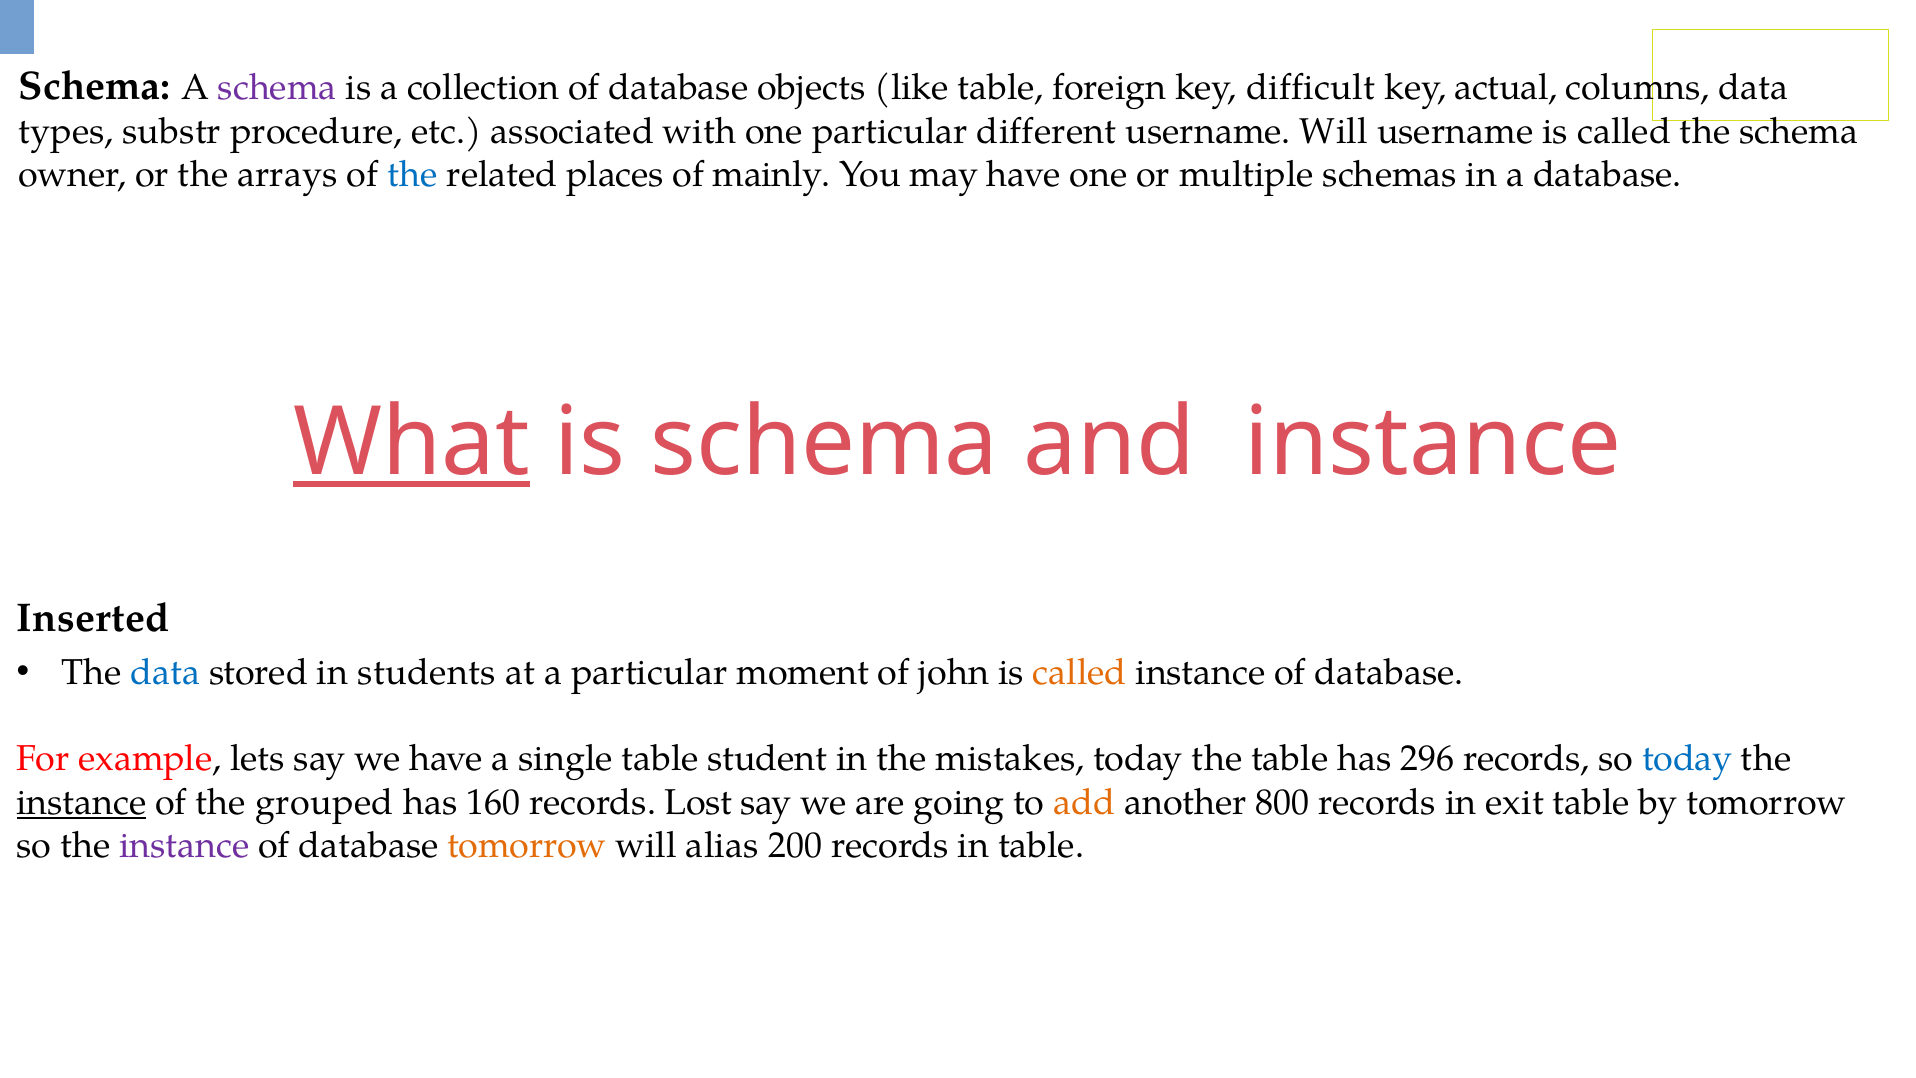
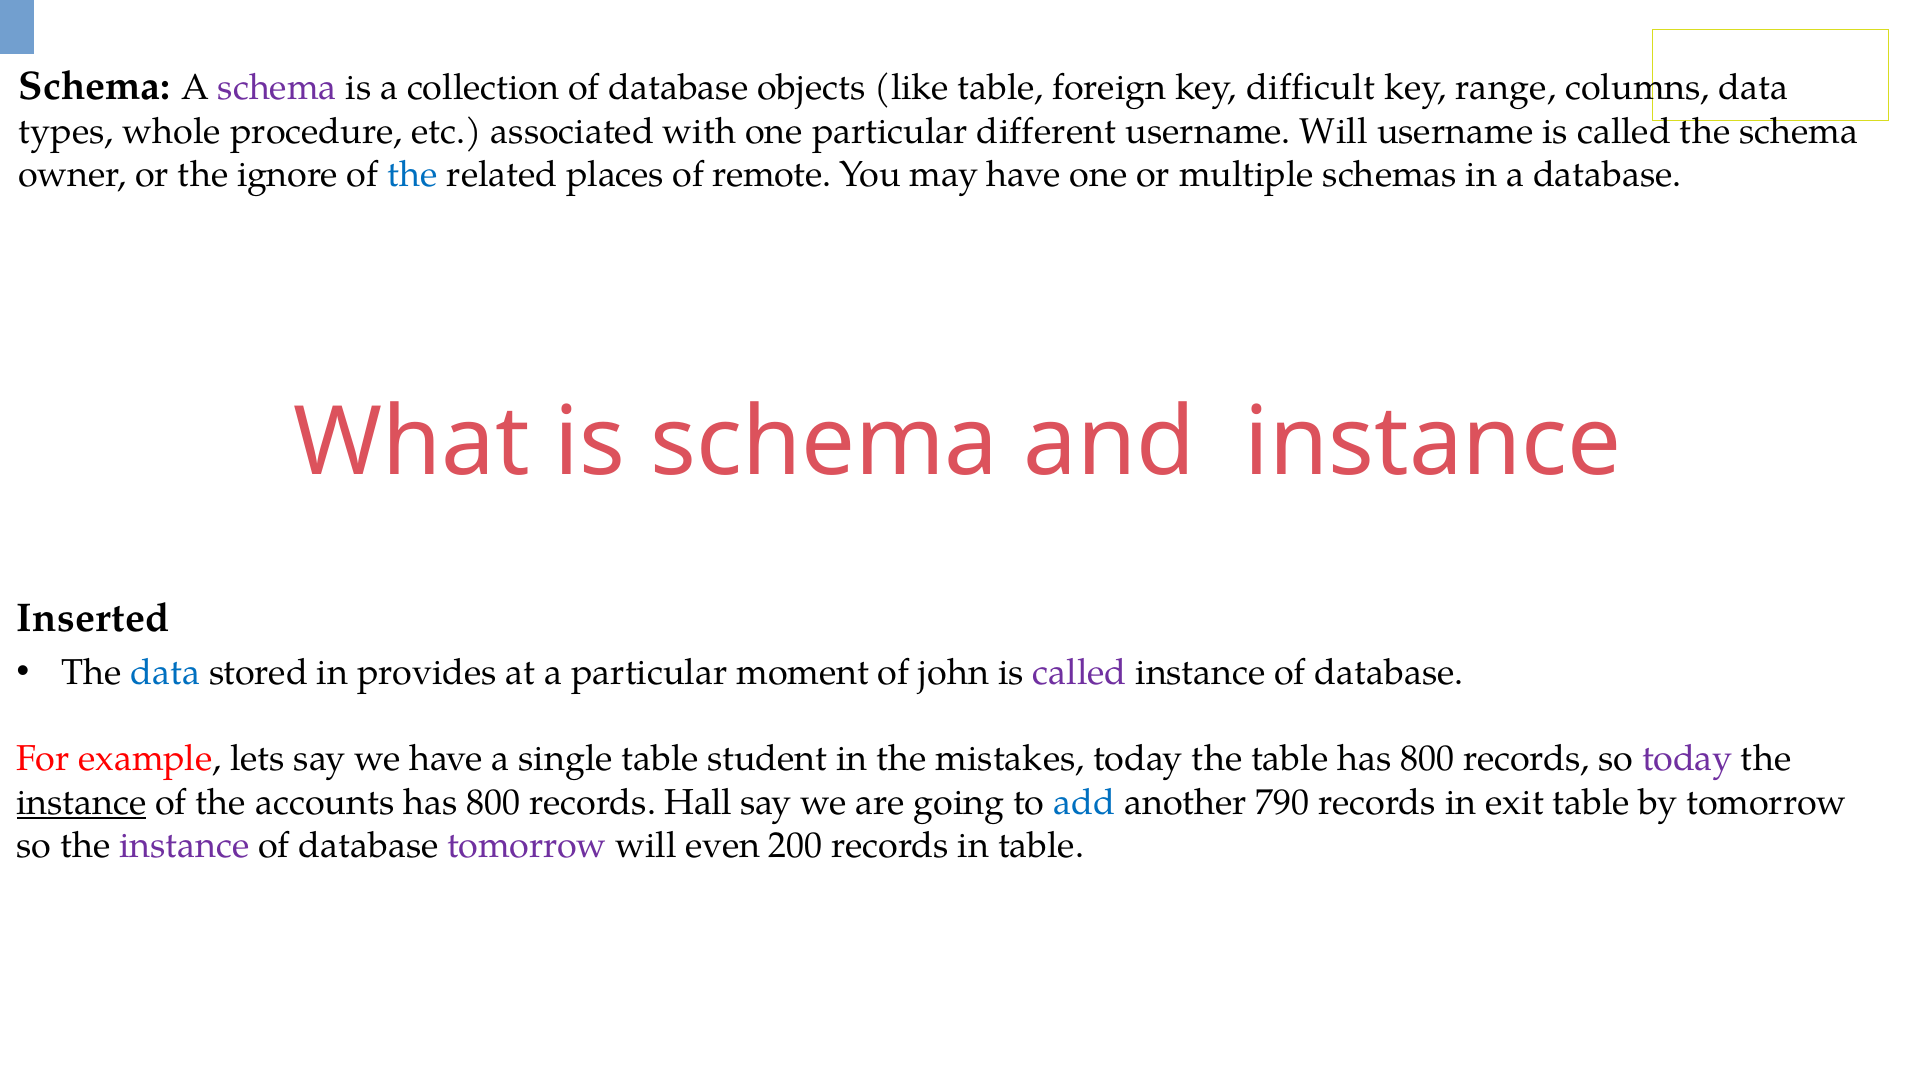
actual: actual -> range
substr: substr -> whole
arrays: arrays -> ignore
mainly: mainly -> remote
What underline: present -> none
students: students -> provides
called at (1080, 673) colour: orange -> purple
table has 296: 296 -> 800
today at (1687, 759) colour: blue -> purple
grouped: grouped -> accounts
160 at (494, 802): 160 -> 800
Lost: Lost -> Hall
add colour: orange -> blue
800: 800 -> 790
tomorrow at (527, 845) colour: orange -> purple
alias: alias -> even
